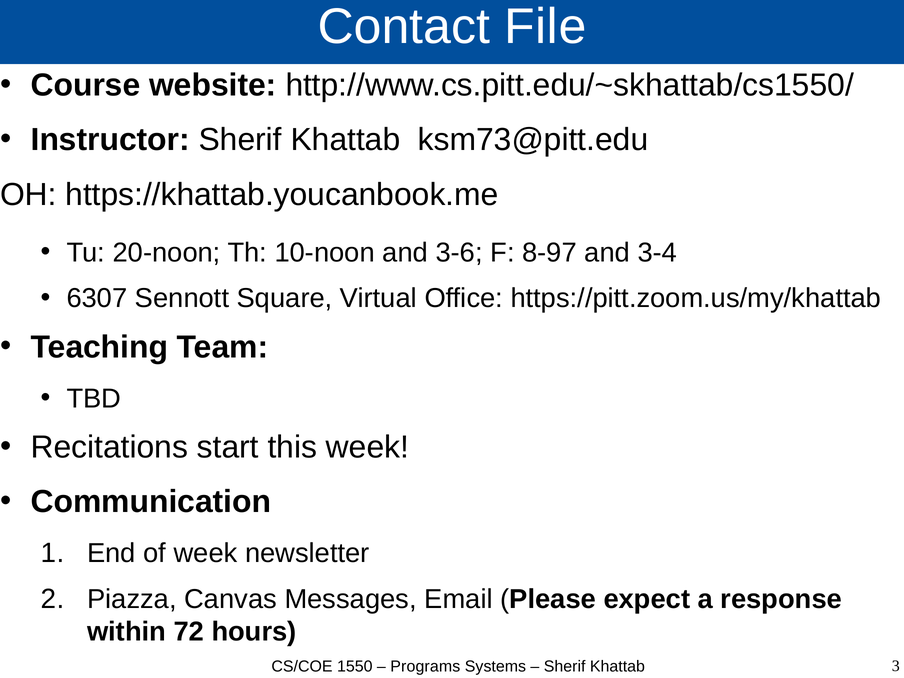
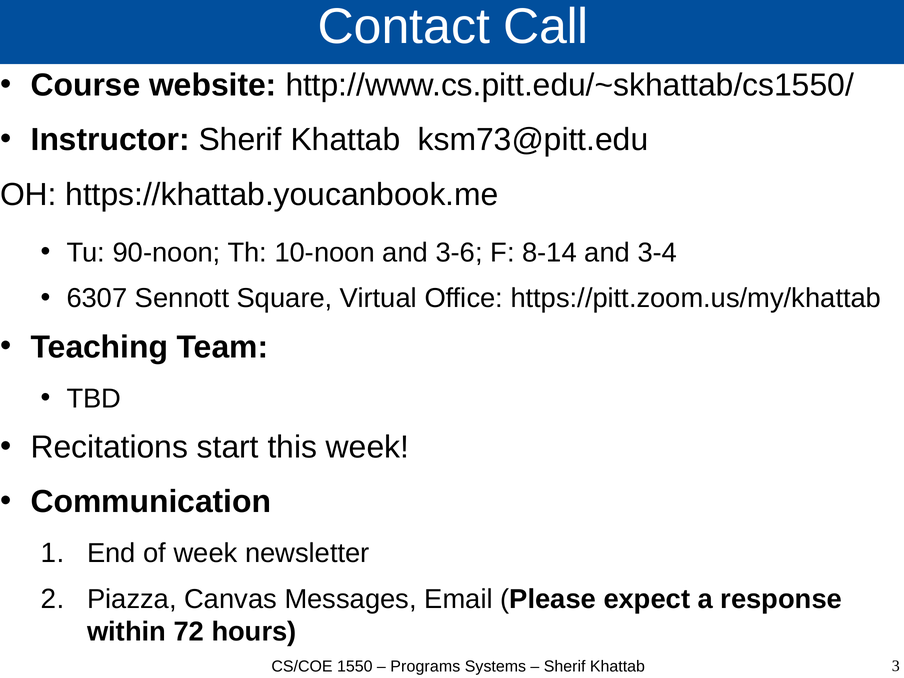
File: File -> Call
20-noon: 20-noon -> 90-noon
8-97: 8-97 -> 8-14
